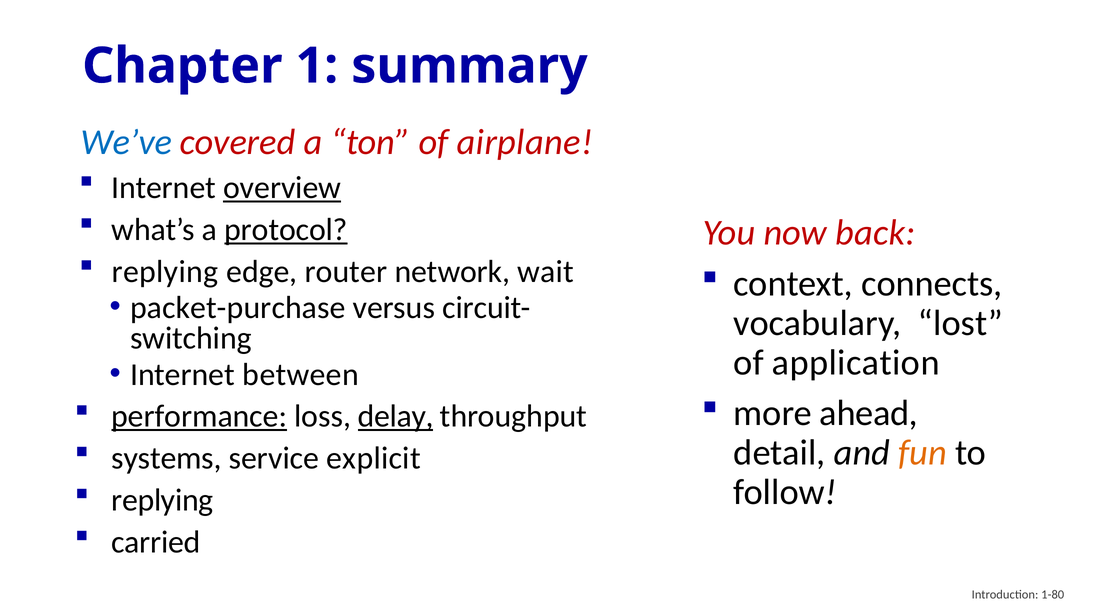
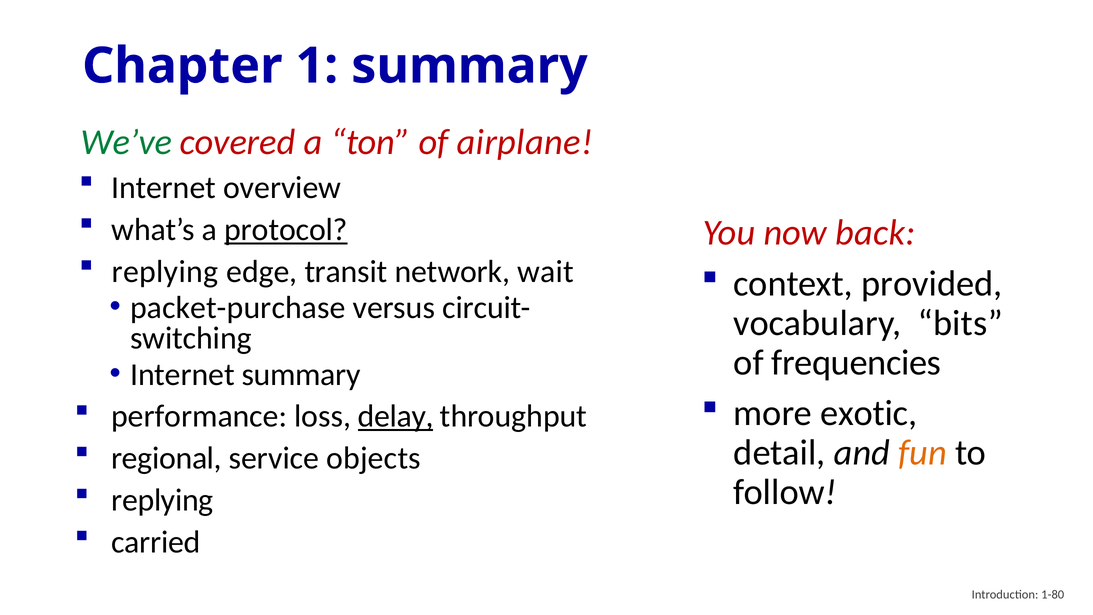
We’ve colour: blue -> green
overview underline: present -> none
router: router -> transit
connects: connects -> provided
lost: lost -> bits
application: application -> frequencies
Internet between: between -> summary
ahead: ahead -> exotic
performance underline: present -> none
systems: systems -> regional
explicit: explicit -> objects
